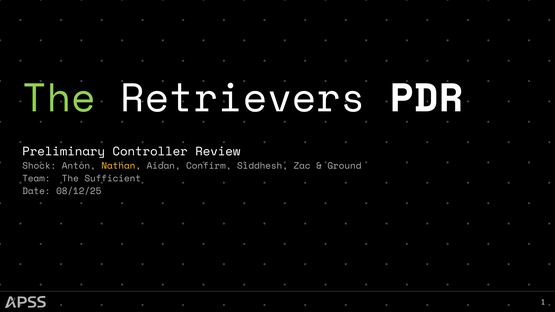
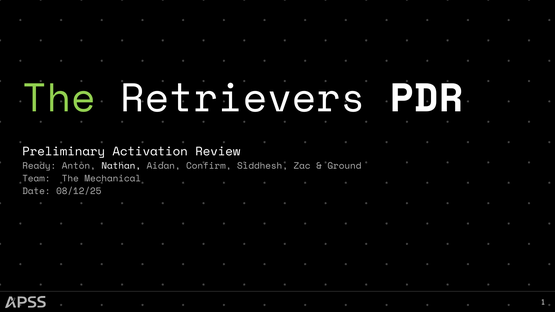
Controller: Controller -> Activation
Shock: Shock -> Ready
Nathan colour: yellow -> white
Sufficient: Sufficient -> Mechanical
